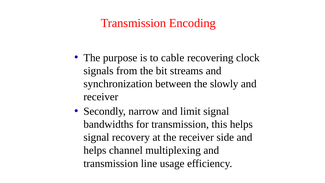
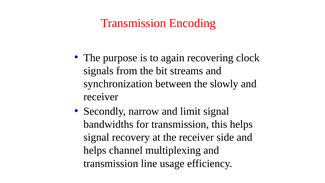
cable: cable -> again
